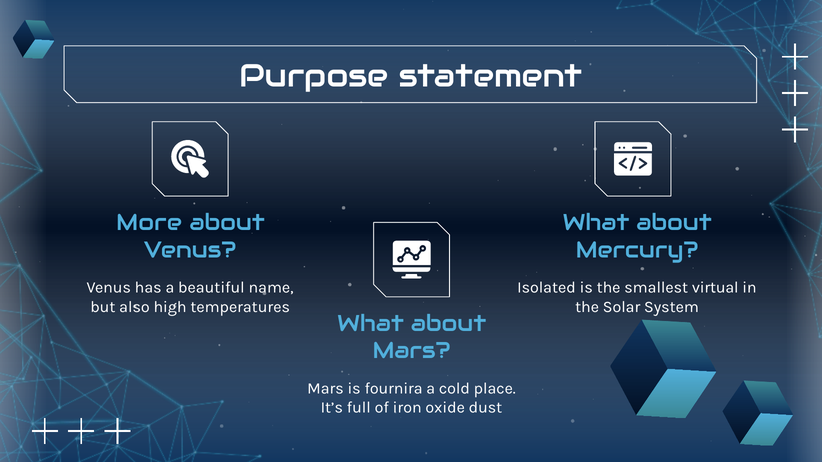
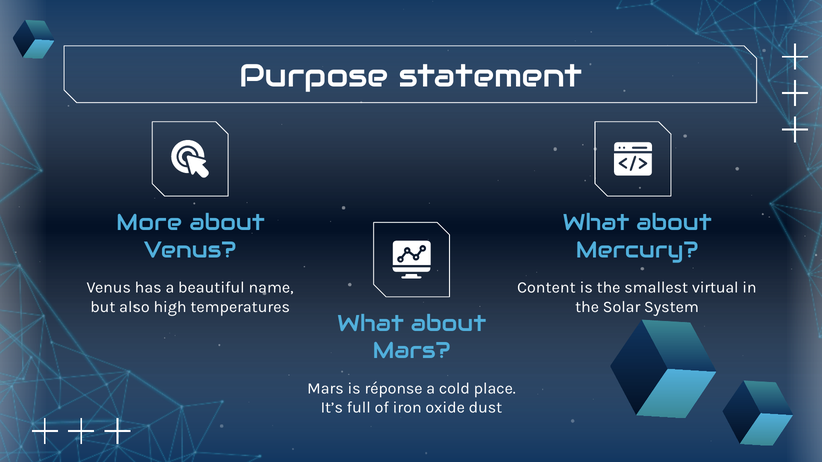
Isolated: Isolated -> Content
fournira: fournira -> réponse
